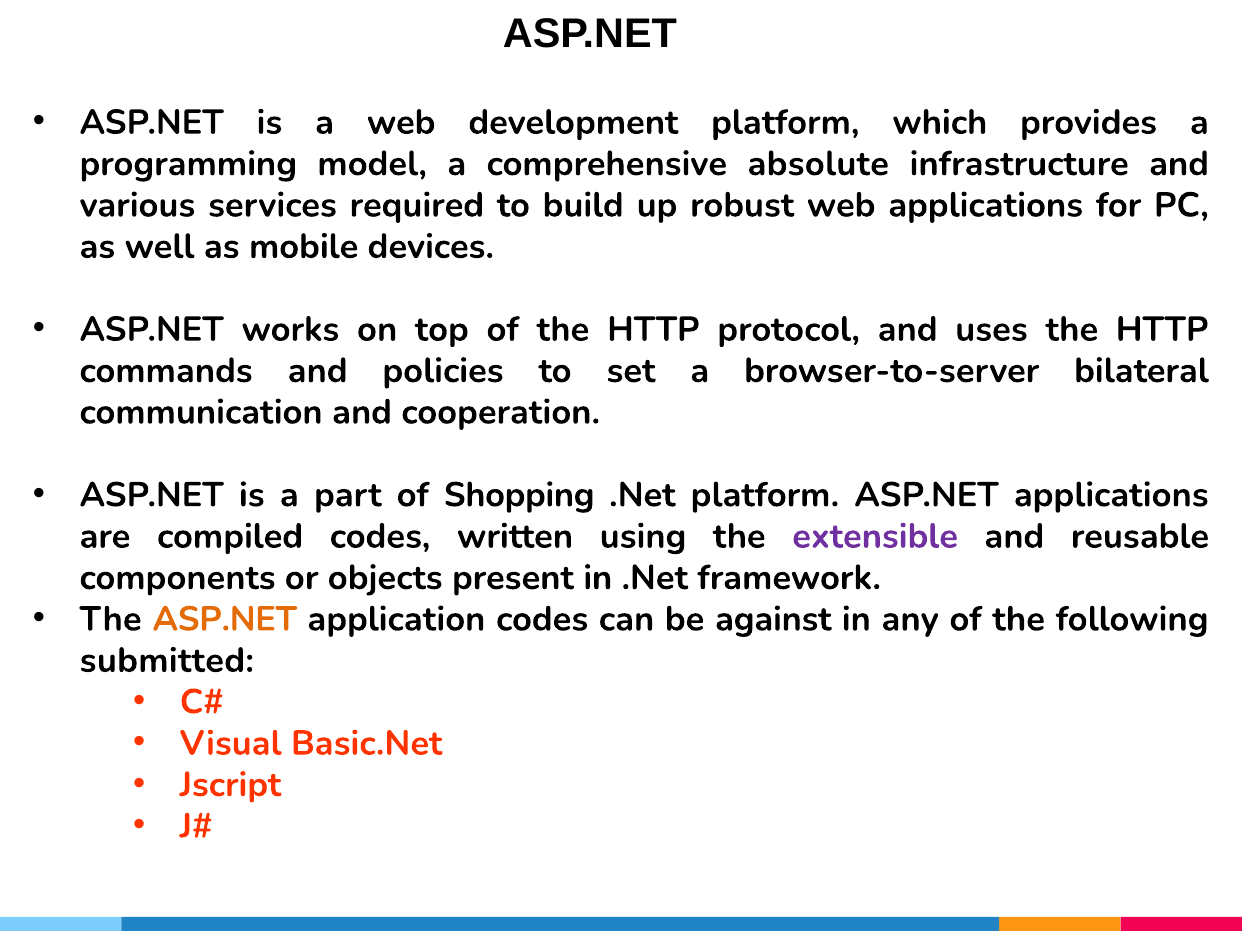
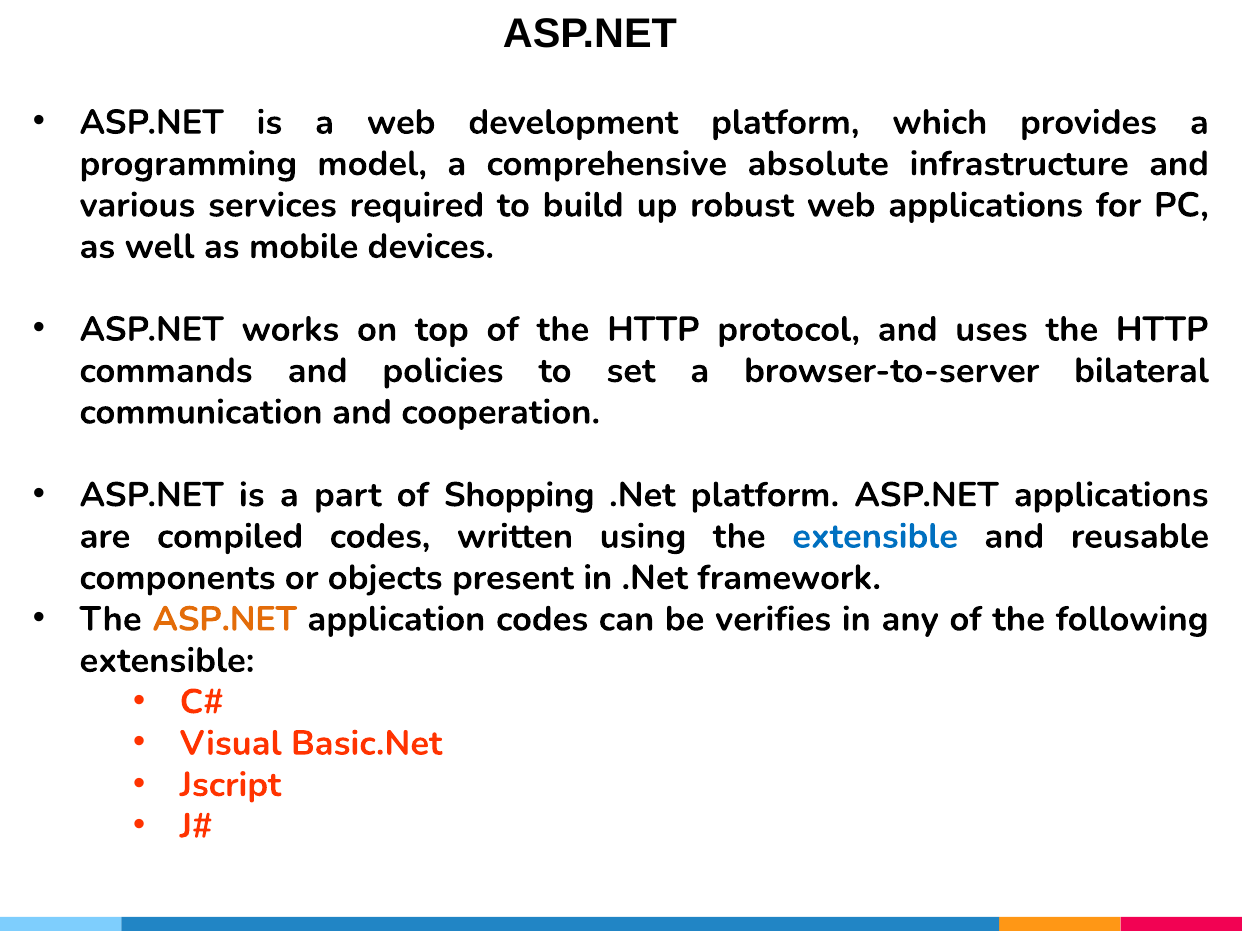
extensible at (875, 537) colour: purple -> blue
against: against -> verifies
submitted at (167, 661): submitted -> extensible
